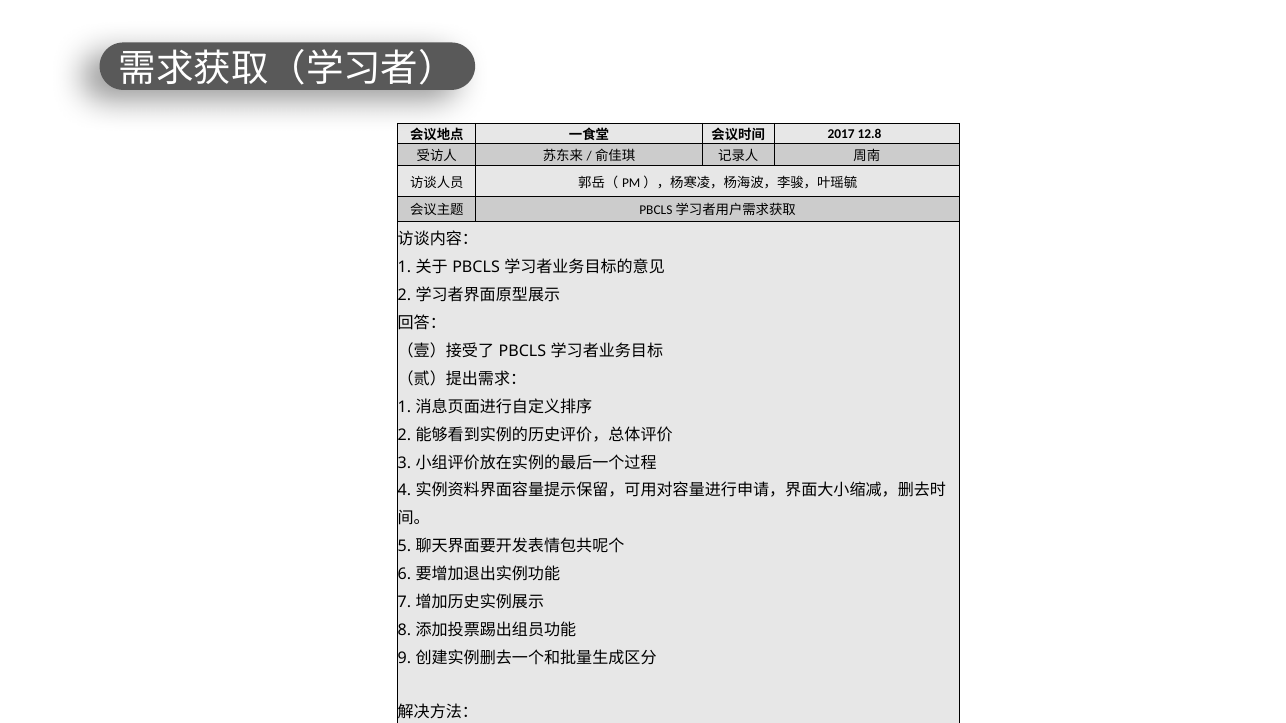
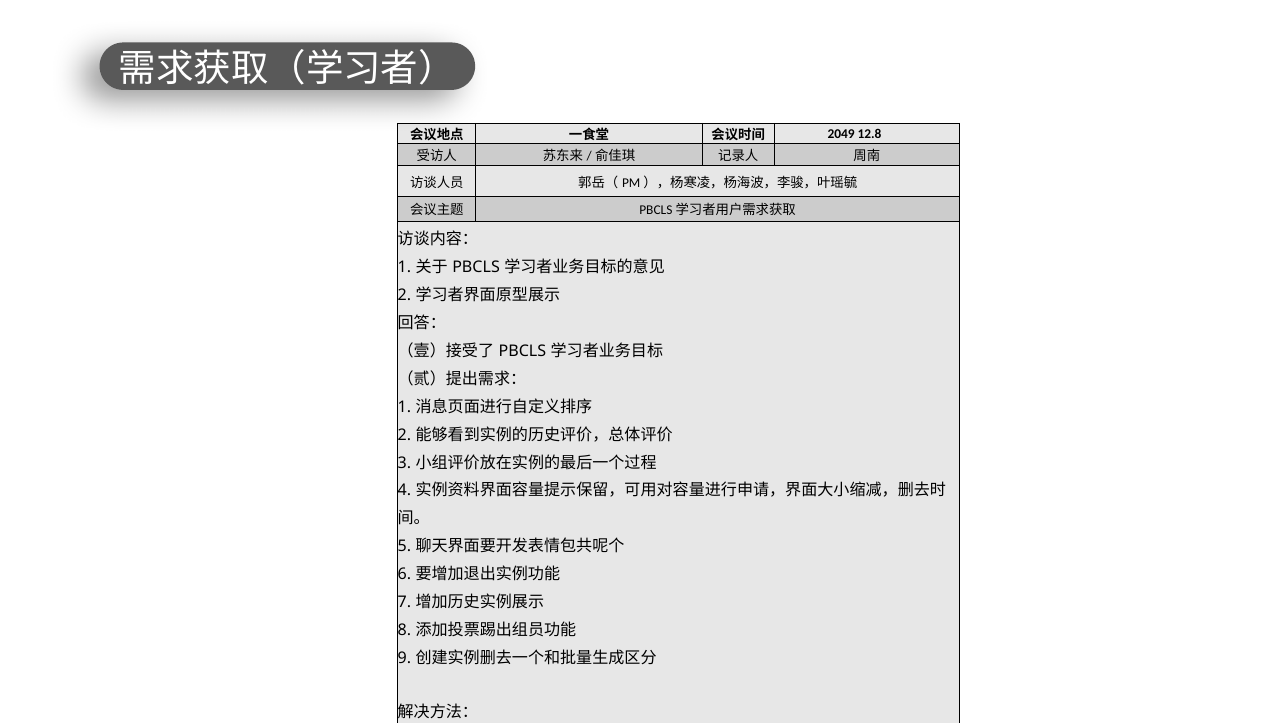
2017: 2017 -> 2049
